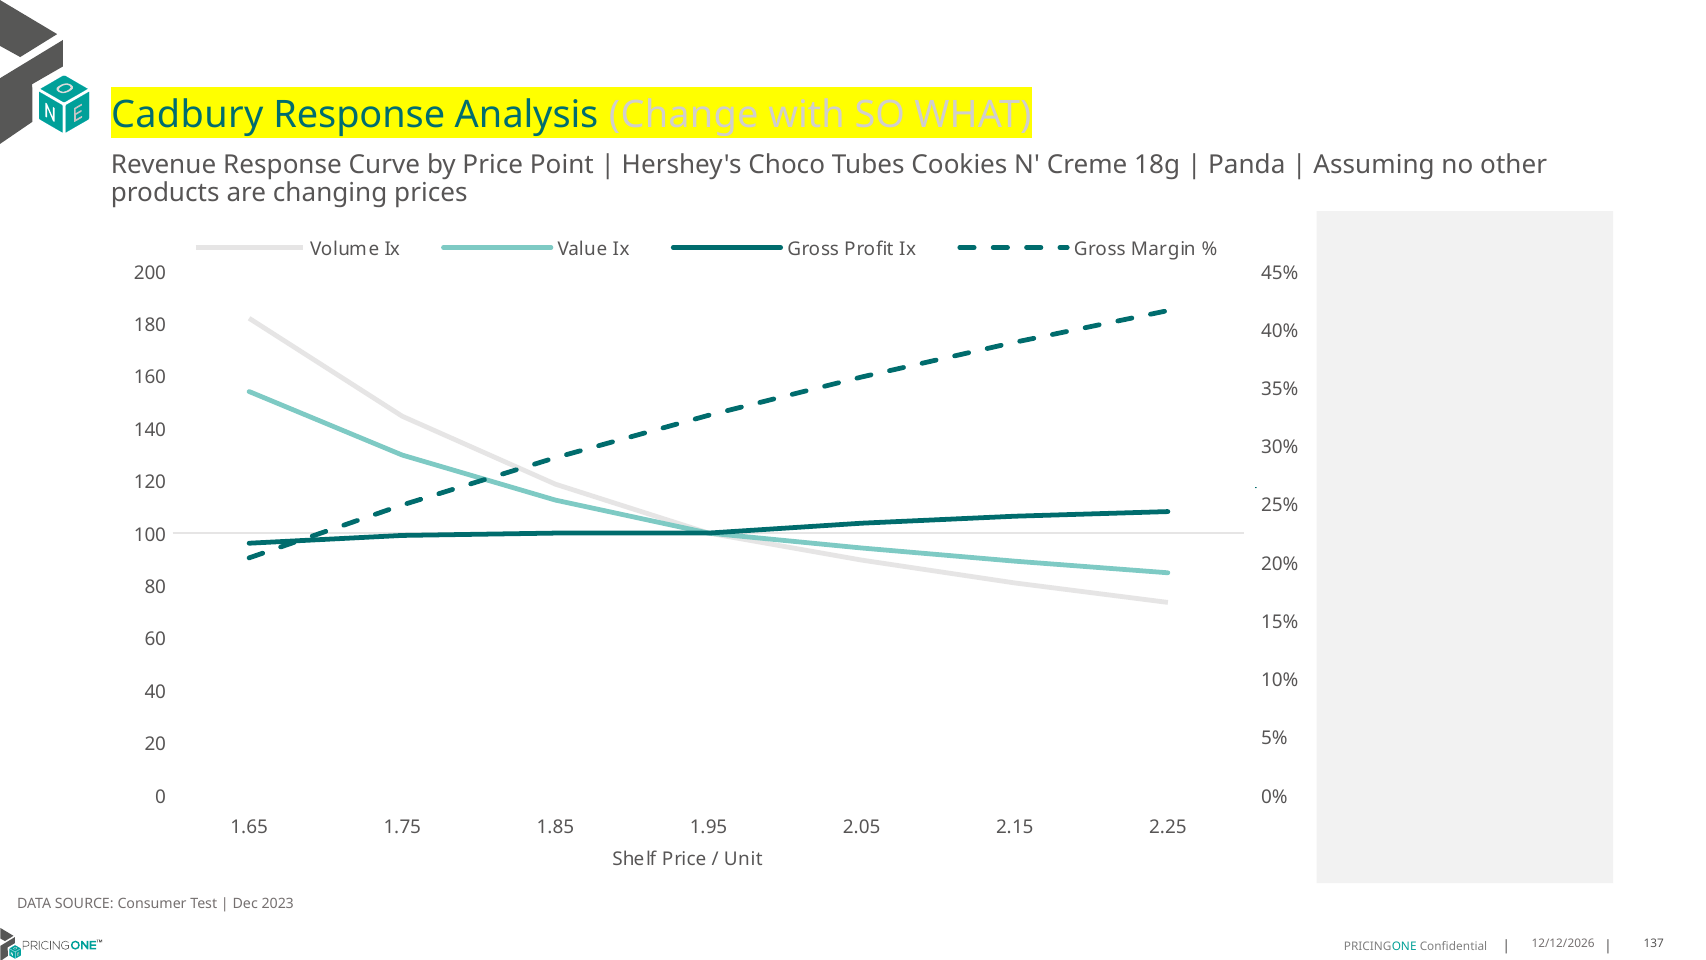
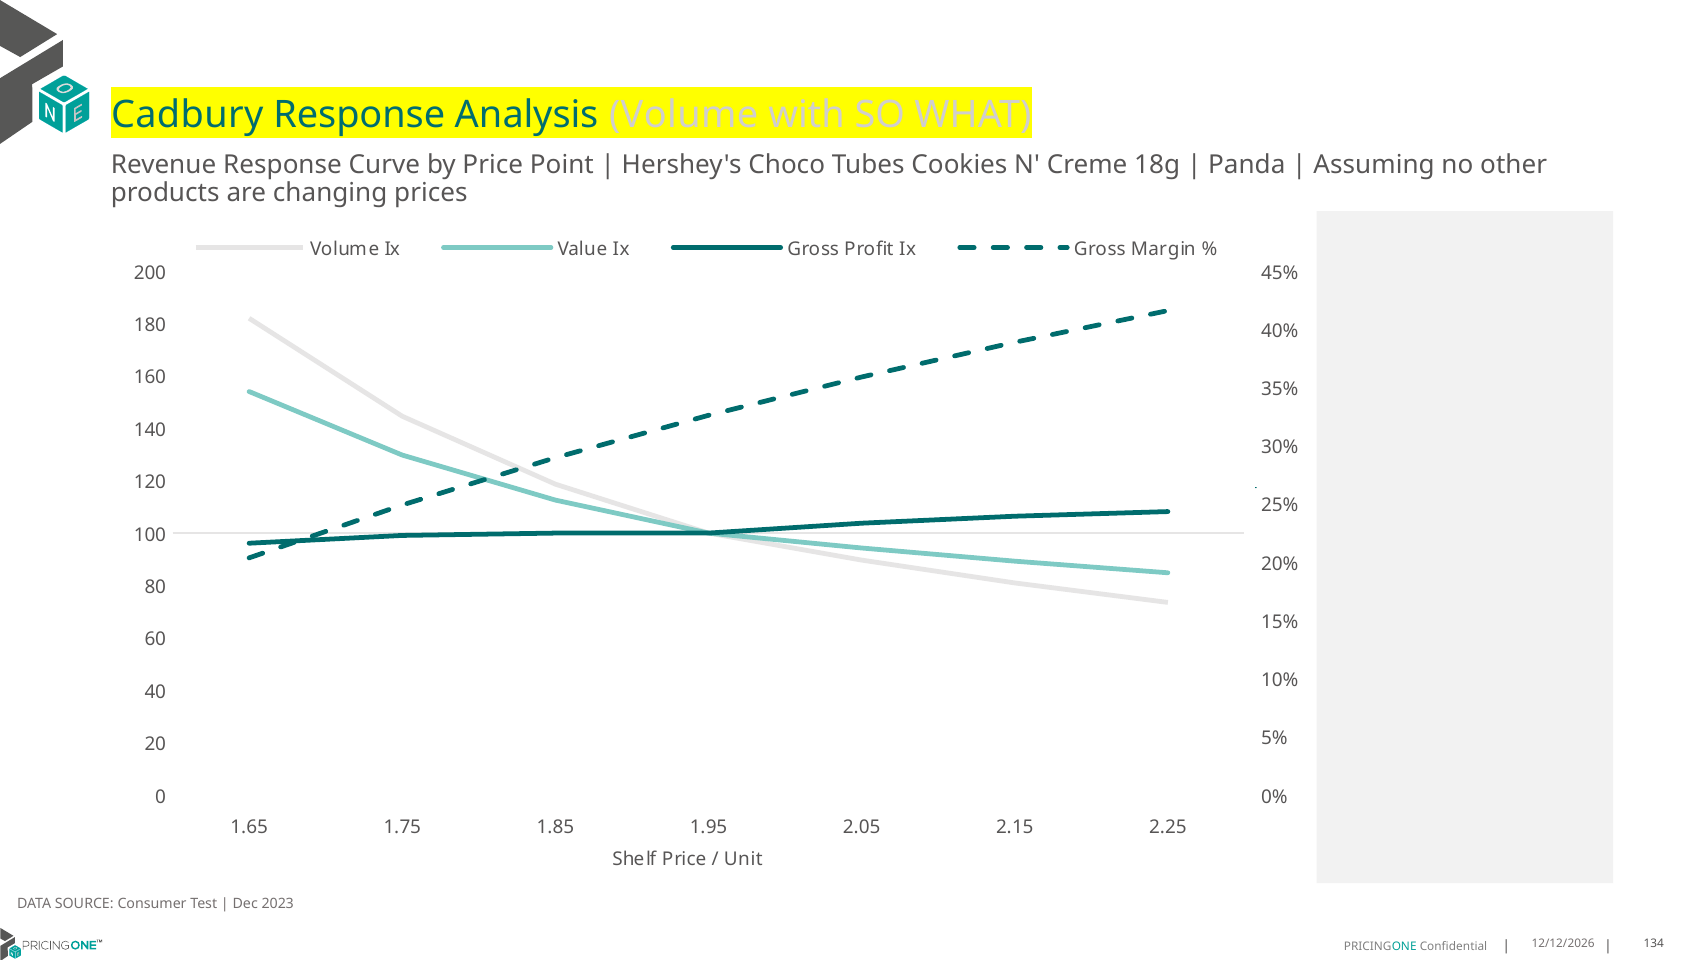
Analysis Change: Change -> Volume
137: 137 -> 134
